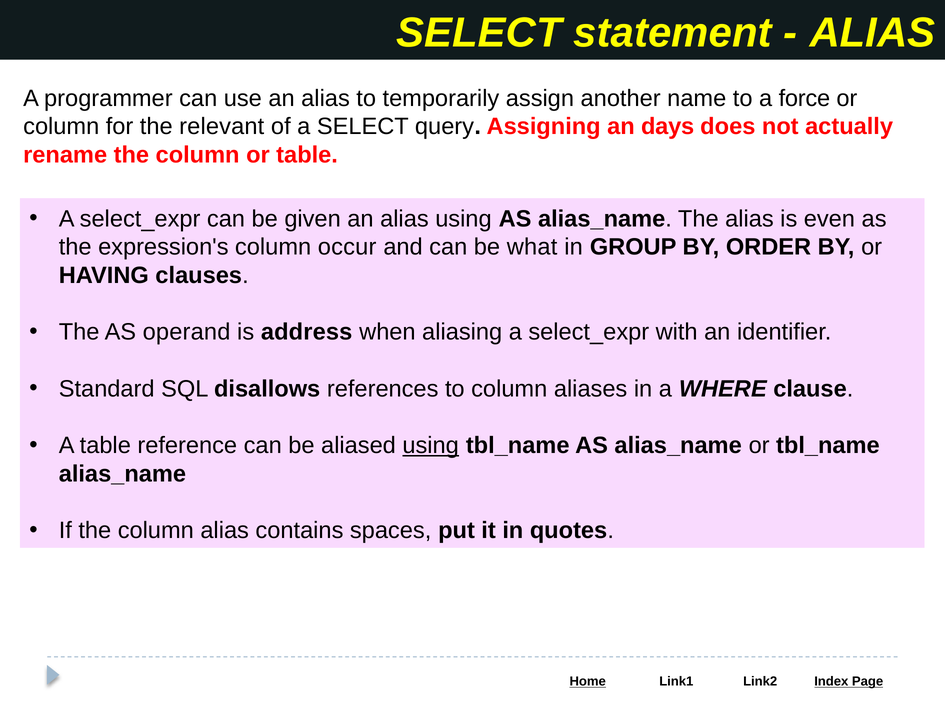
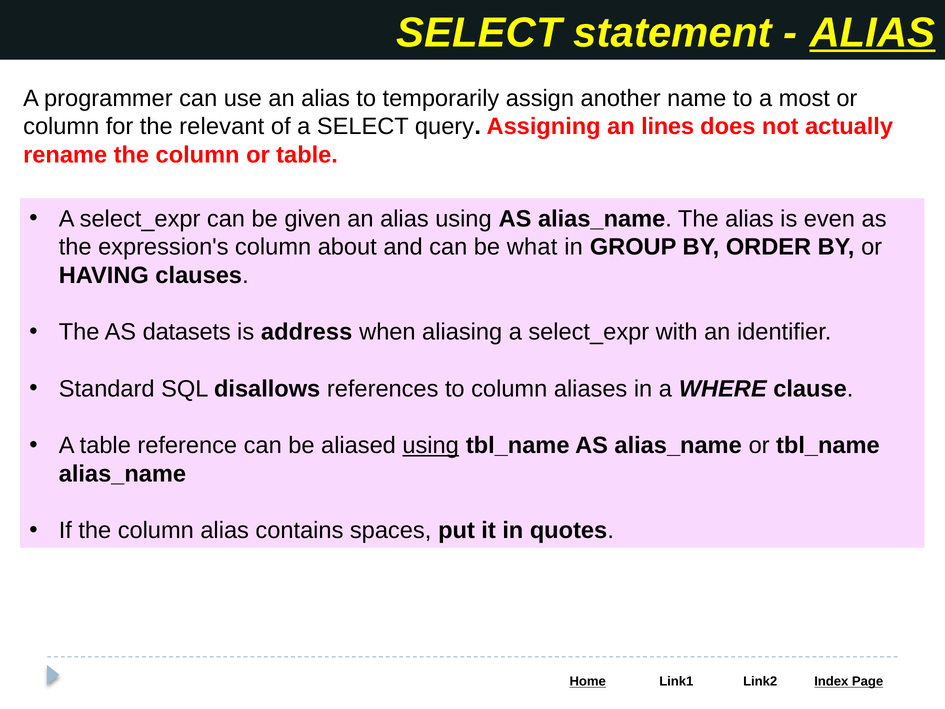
ALIAS at (872, 33) underline: none -> present
force: force -> most
days: days -> lines
occur: occur -> about
operand: operand -> datasets
